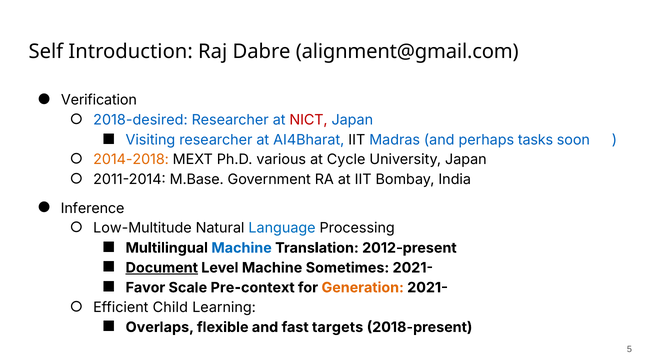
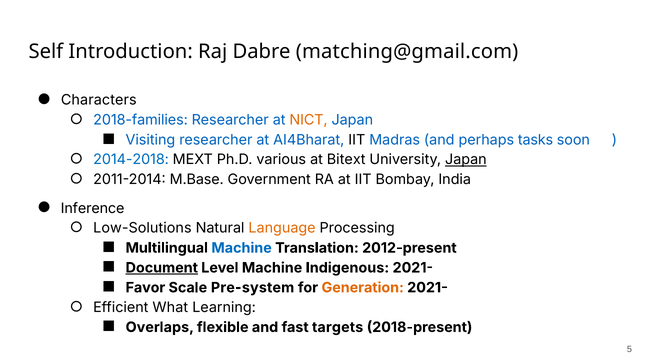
alignment@gmail.com: alignment@gmail.com -> matching@gmail.com
Verification: Verification -> Characters
2018-desired: 2018-desired -> 2018-families
NICT colour: red -> orange
2014-2018 colour: orange -> blue
Cycle: Cycle -> Bitext
Japan at (466, 160) underline: none -> present
Low-Multitude: Low-Multitude -> Low-Solutions
Language colour: blue -> orange
Sometimes: Sometimes -> Indigenous
Pre-context: Pre-context -> Pre-system
Child: Child -> What
